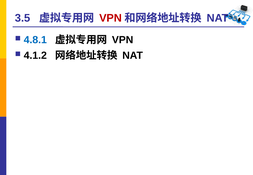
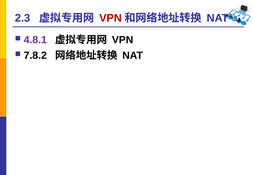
3.5: 3.5 -> 2.3
4.8.1 colour: blue -> purple
4.1.2: 4.1.2 -> 7.8.2
